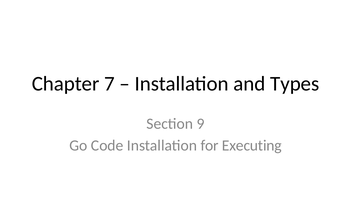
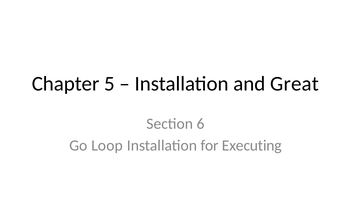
7: 7 -> 5
Types: Types -> Great
9: 9 -> 6
Code: Code -> Loop
